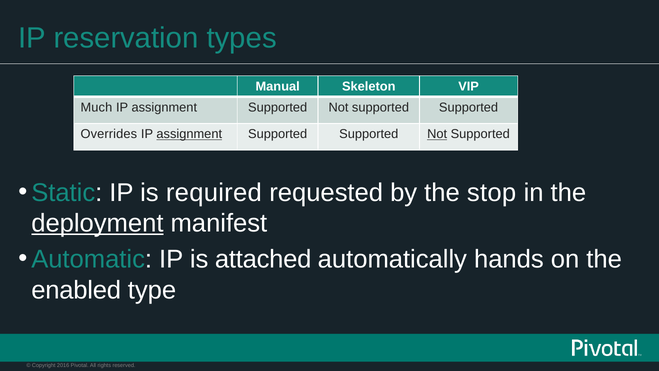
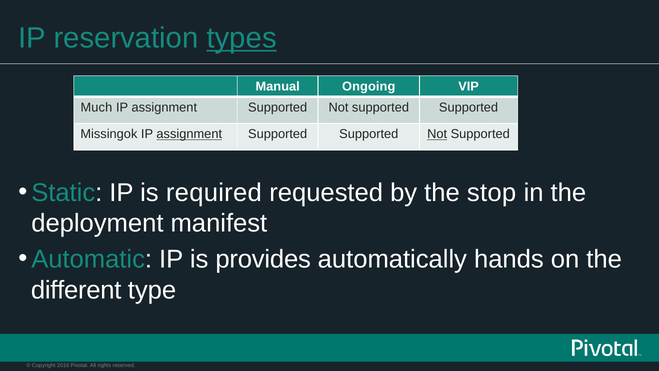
types underline: none -> present
Skeleton: Skeleton -> Ongoing
Overrides: Overrides -> Missingok
deployment underline: present -> none
attached: attached -> provides
enabled: enabled -> different
